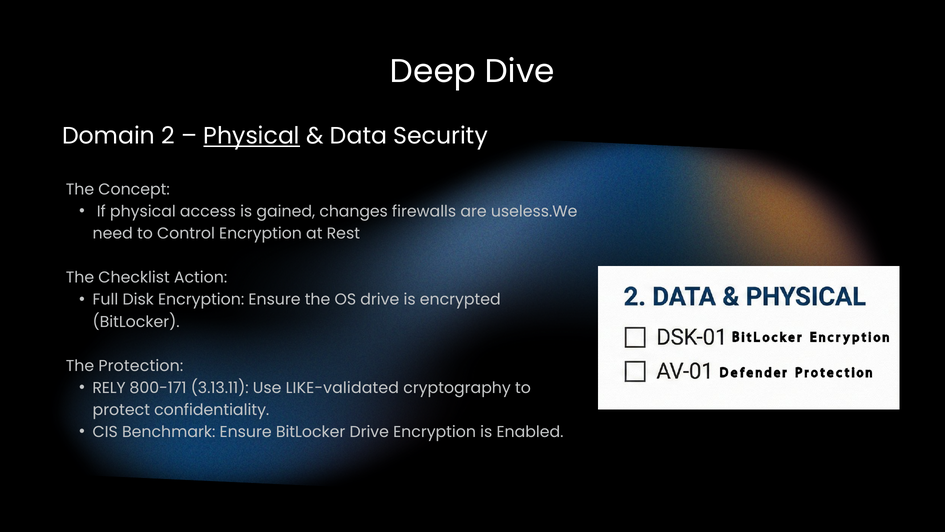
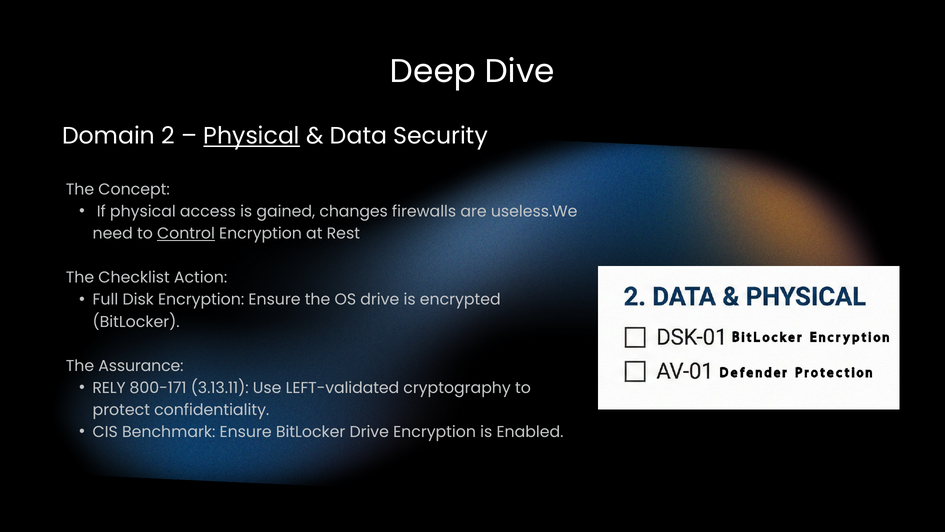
Control underline: none -> present
Protection: Protection -> Assurance
LIKE-validated: LIKE-validated -> LEFT-validated
